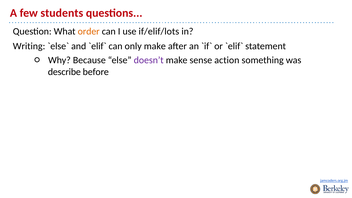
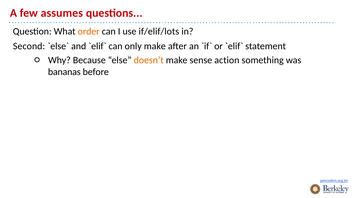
students: students -> assumes
Writing: Writing -> Second
doesn’t colour: purple -> orange
describe: describe -> bananas
